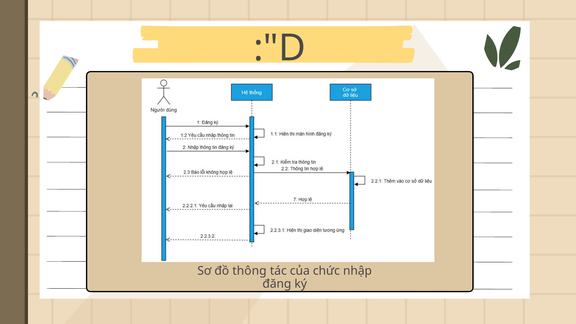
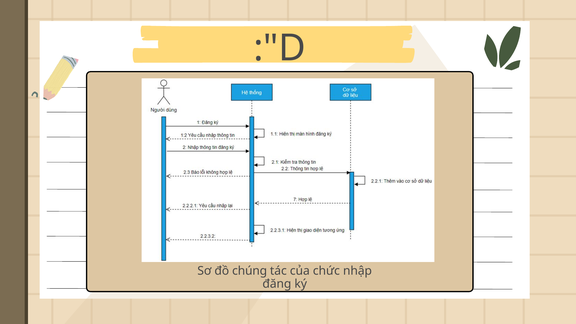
thông: thông -> chúng
